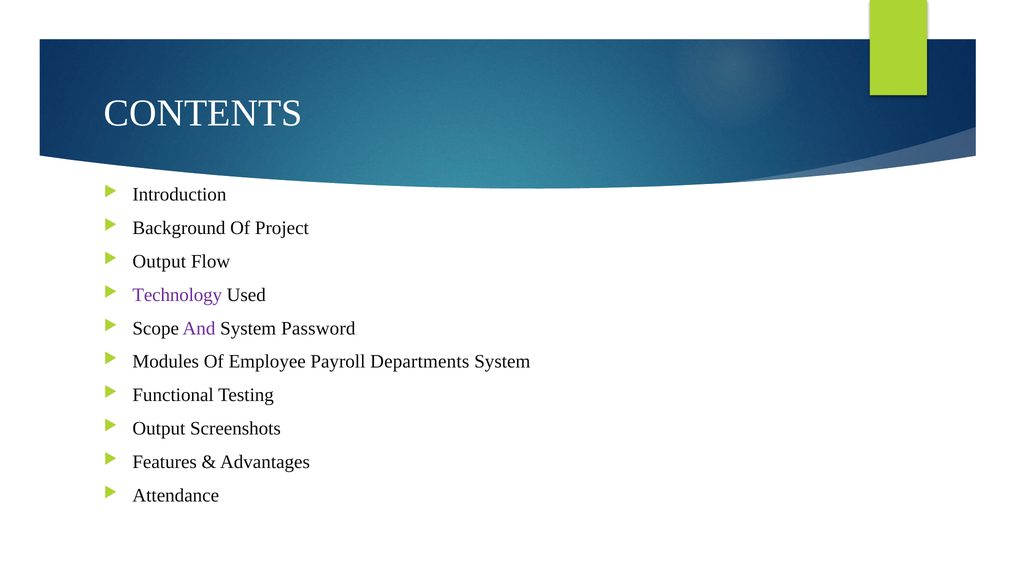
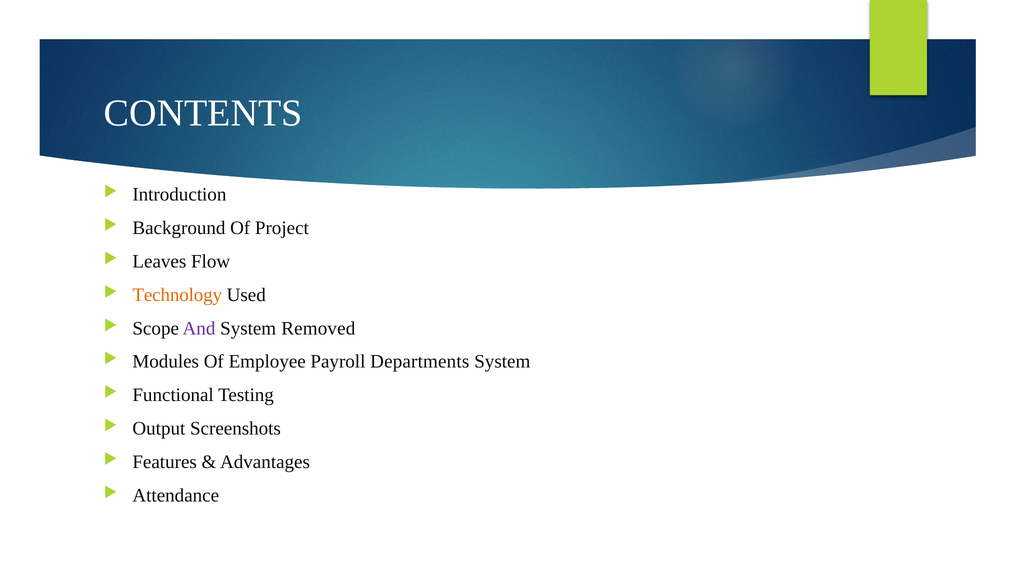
Output at (159, 262): Output -> Leaves
Technology colour: purple -> orange
Password: Password -> Removed
